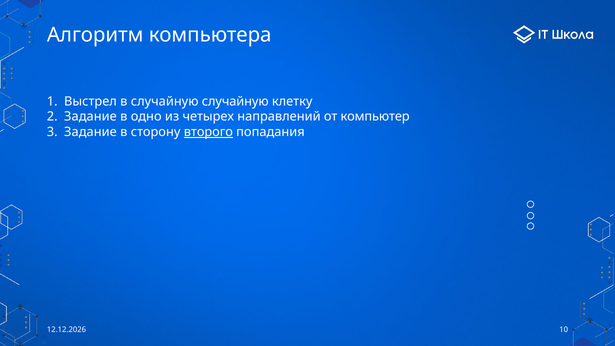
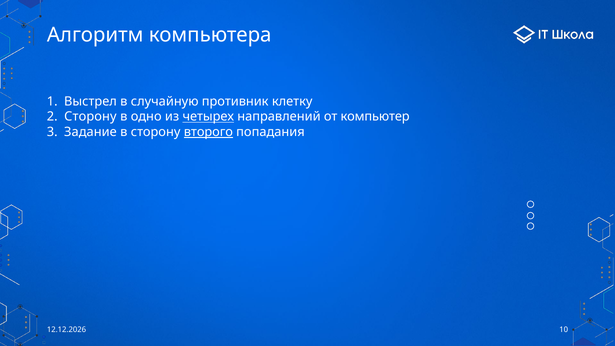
случайную случайную: случайную -> противник
Задание at (90, 117): Задание -> Сторону
четырех underline: none -> present
